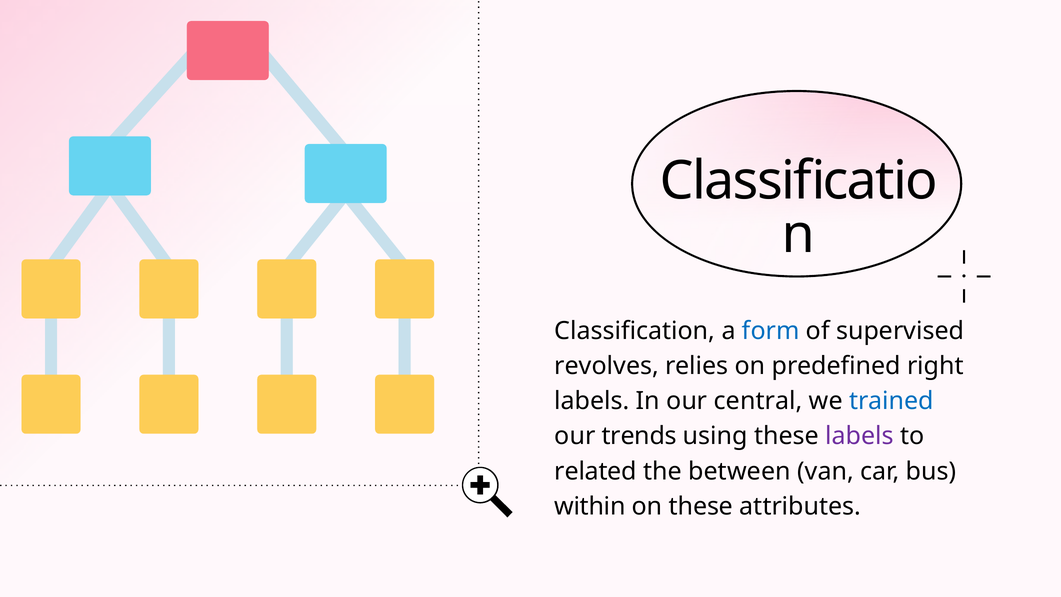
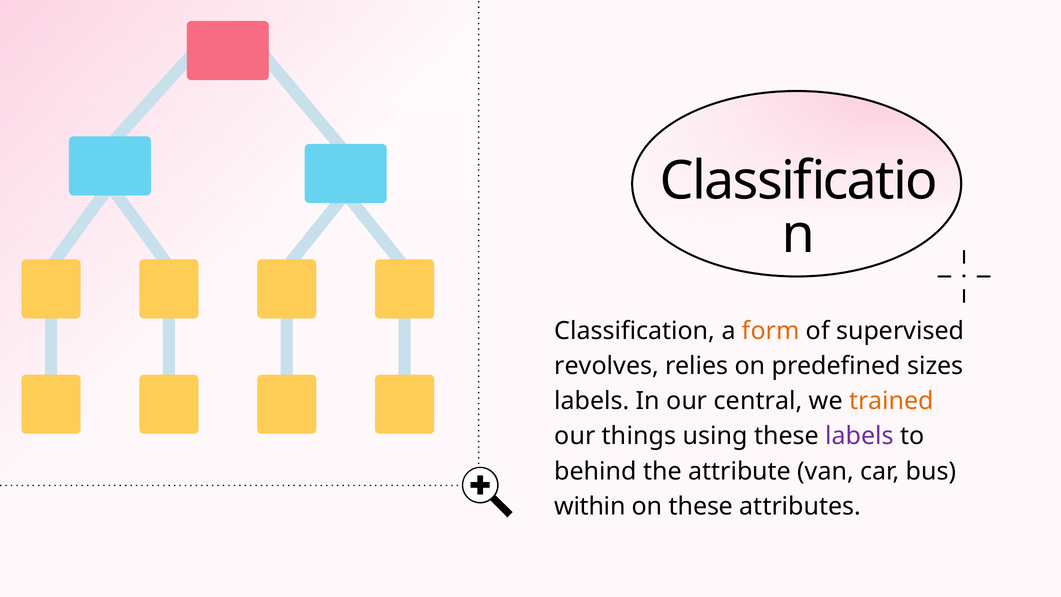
form colour: blue -> orange
right: right -> sizes
trained colour: blue -> orange
trends: trends -> things
related: related -> behind
between: between -> attribute
